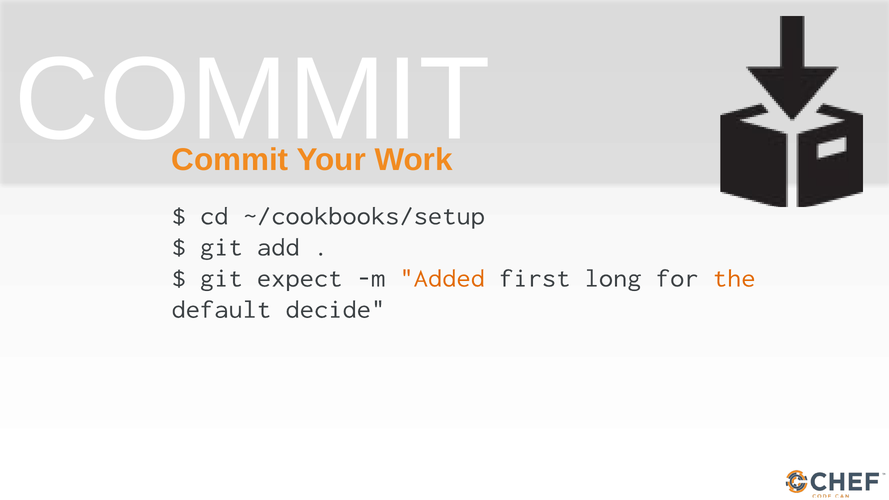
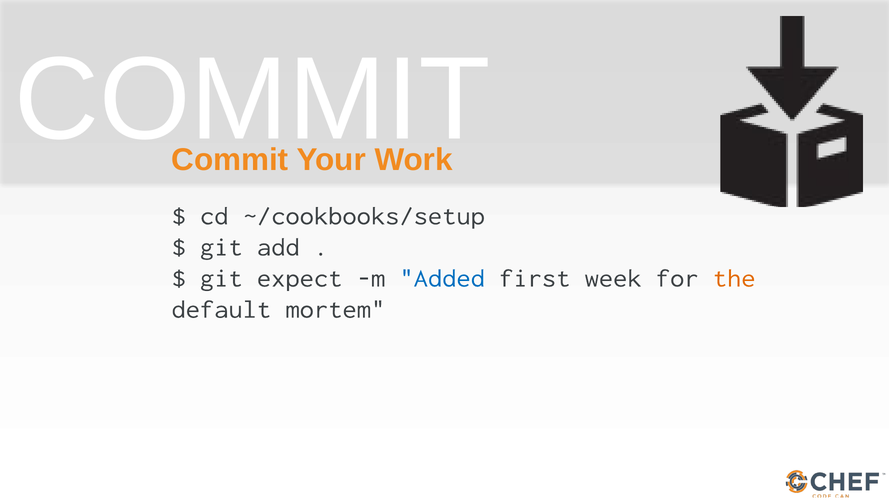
Added colour: orange -> blue
long: long -> week
decide: decide -> mortem
